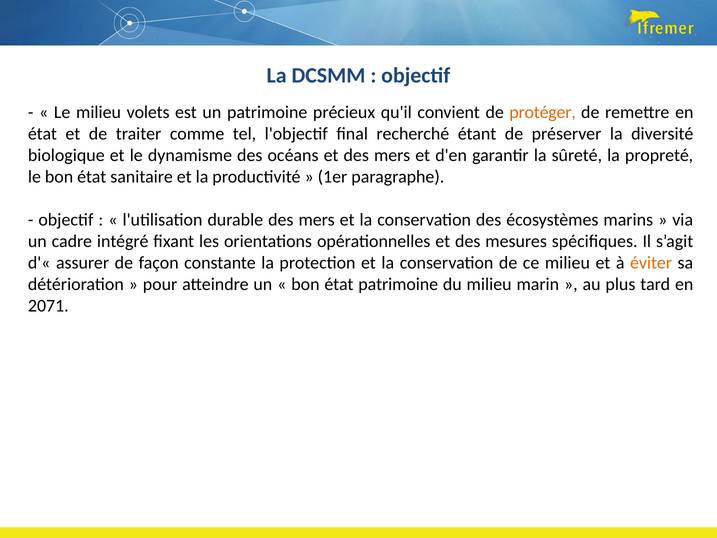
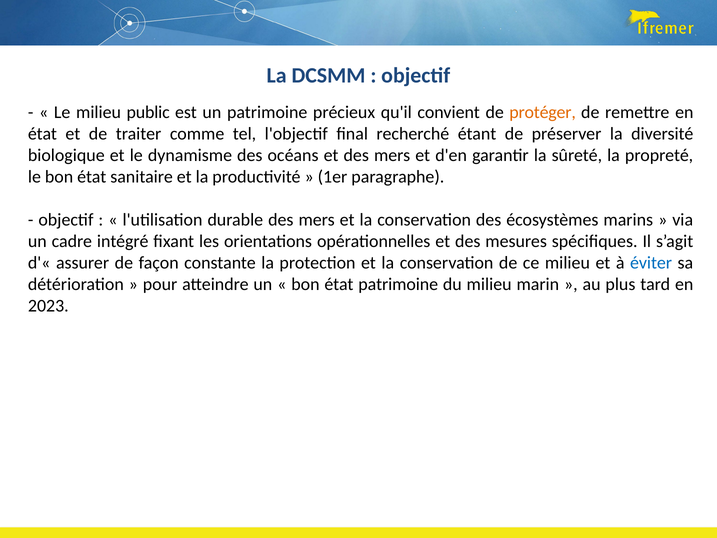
volets: volets -> public
éviter colour: orange -> blue
2071: 2071 -> 2023
